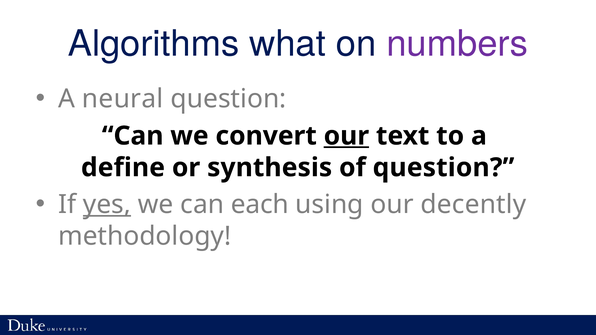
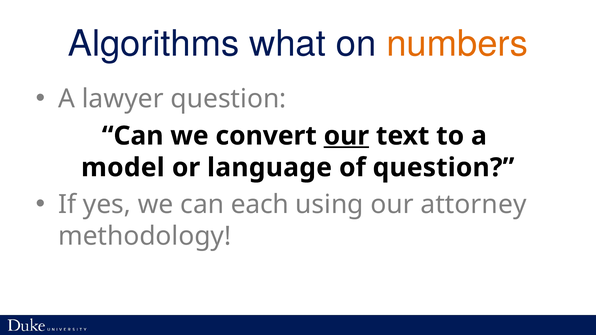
numbers colour: purple -> orange
neural: neural -> lawyer
define: define -> model
synthesis: synthesis -> language
yes underline: present -> none
decently: decently -> attorney
